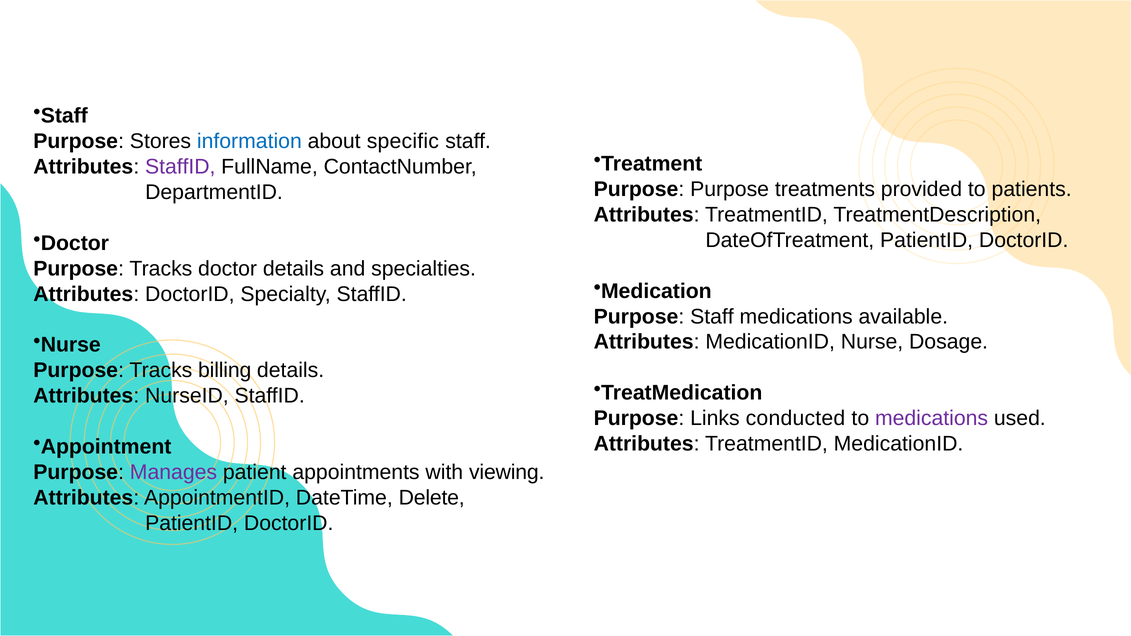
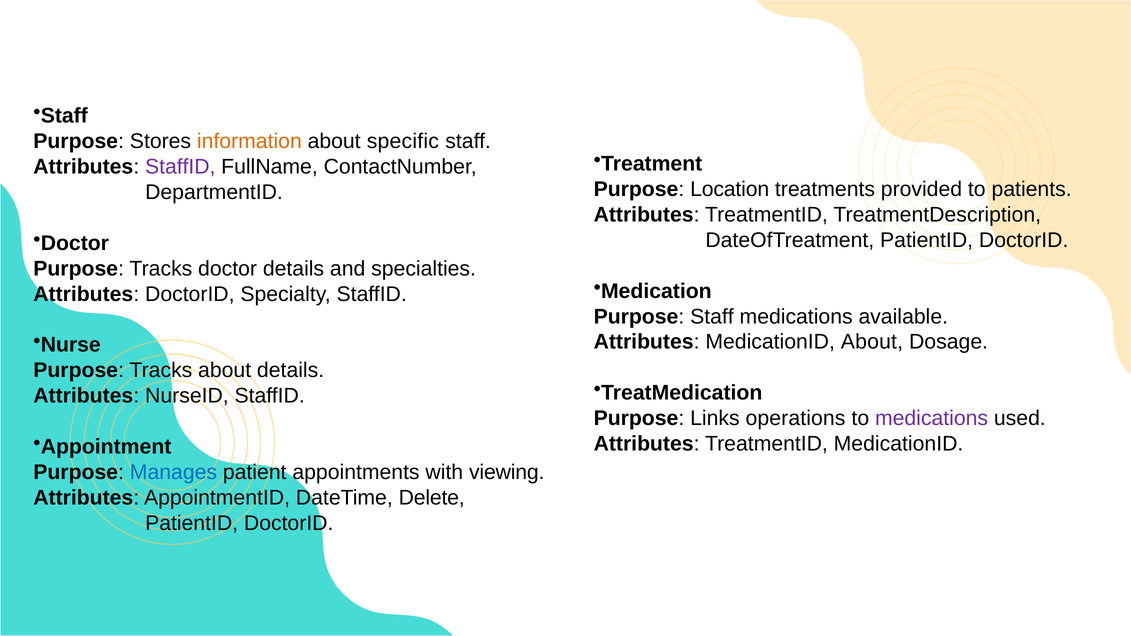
information colour: blue -> orange
Purpose Purpose: Purpose -> Location
MedicationID Nurse: Nurse -> About
Tracks billing: billing -> about
conducted: conducted -> operations
Manages colour: purple -> blue
